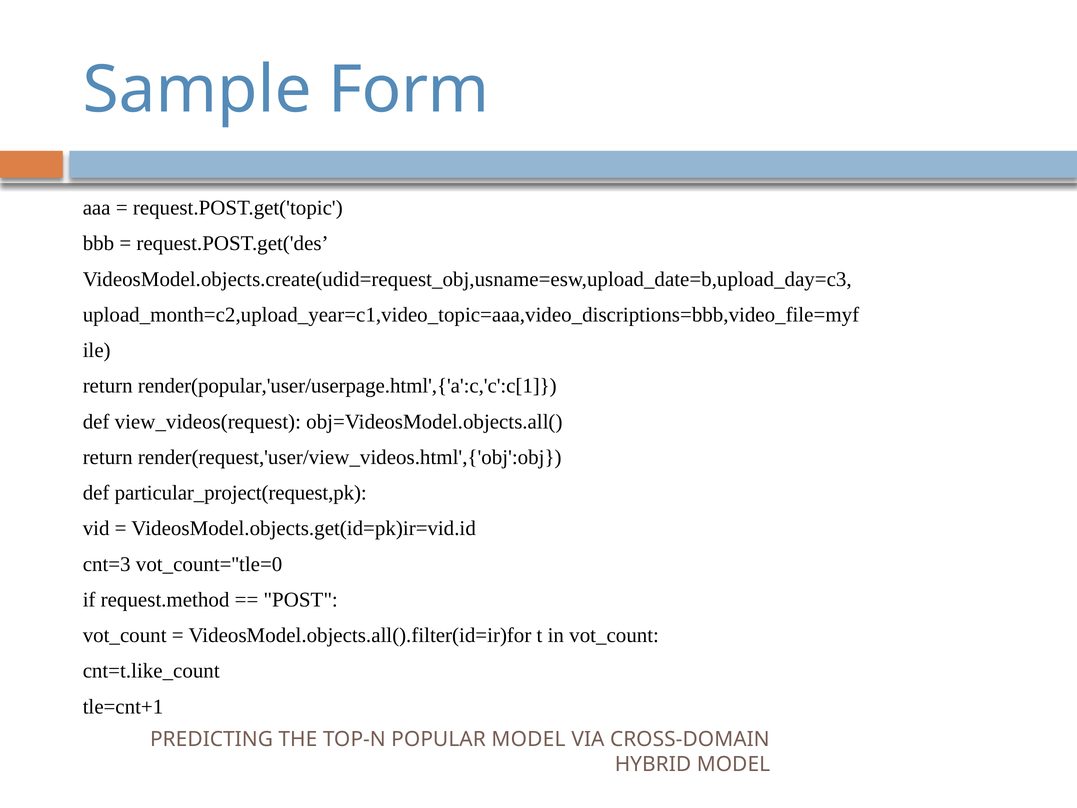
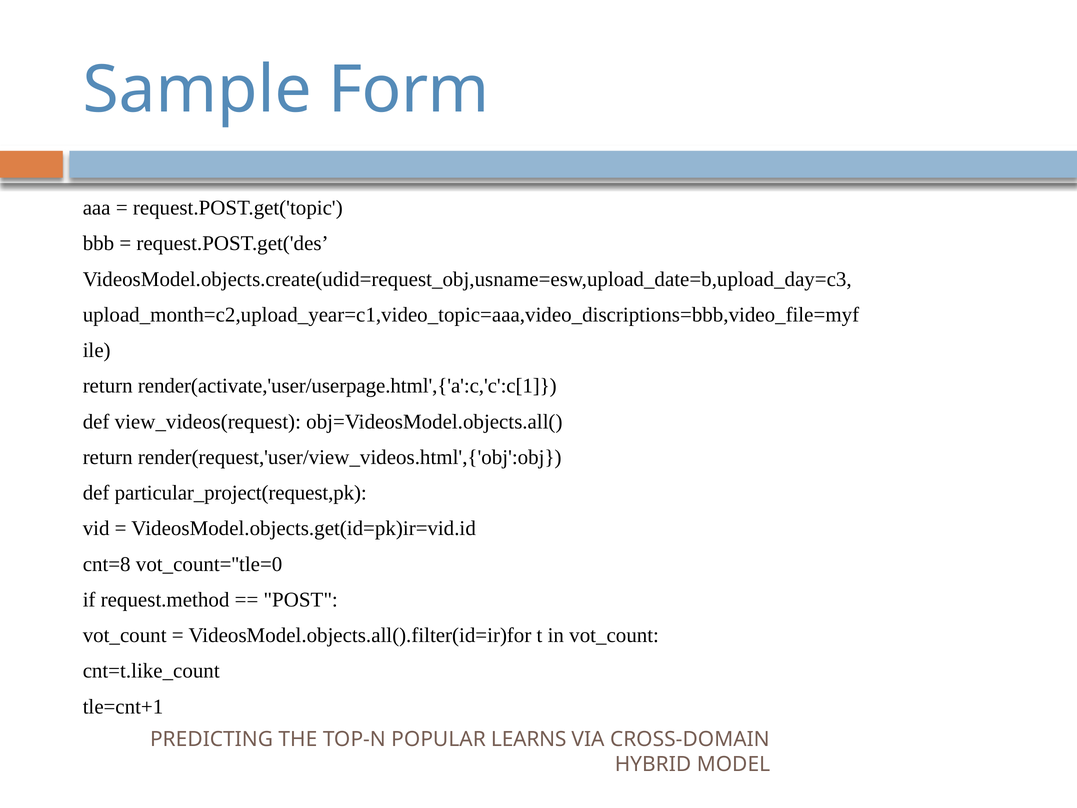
render(popular,'user/userpage.html',{'a':c,'c':c[1: render(popular,'user/userpage.html',{'a':c,'c':c[1 -> render(activate,'user/userpage.html',{'a':c,'c':c[1
cnt=3: cnt=3 -> cnt=8
POPULAR MODEL: MODEL -> LEARNS
